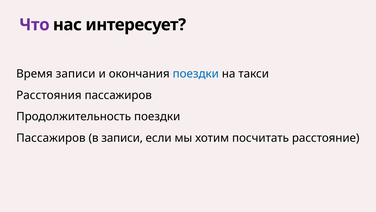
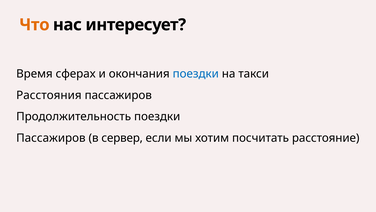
Что colour: purple -> orange
Время записи: записи -> сферах
в записи: записи -> сервер
